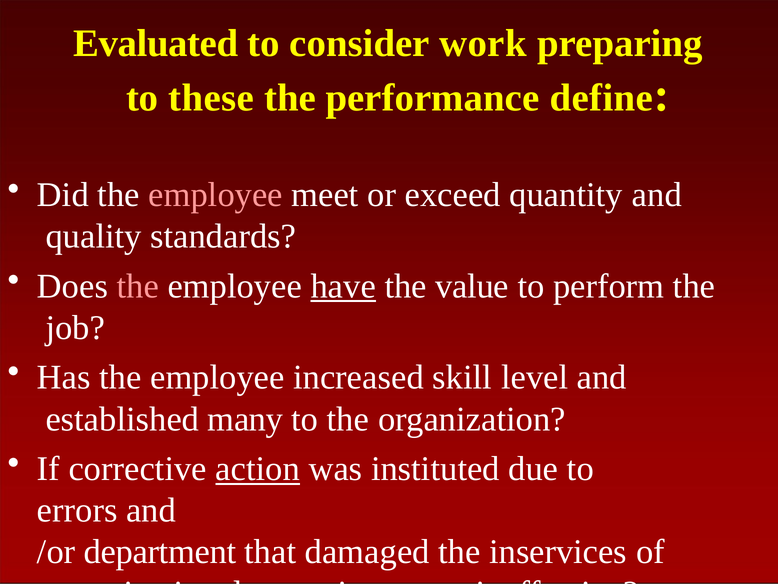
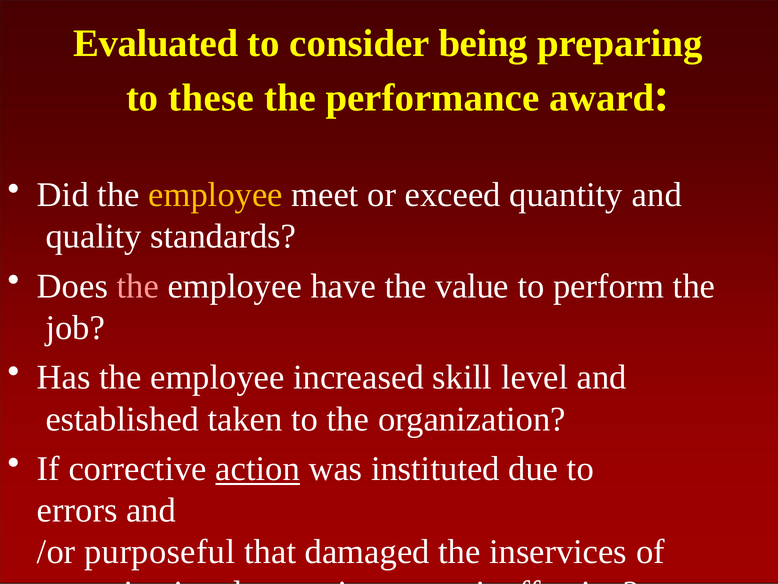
work: work -> being
define: define -> award
employee at (216, 195) colour: pink -> yellow
have underline: present -> none
many: many -> taken
department: department -> purposeful
